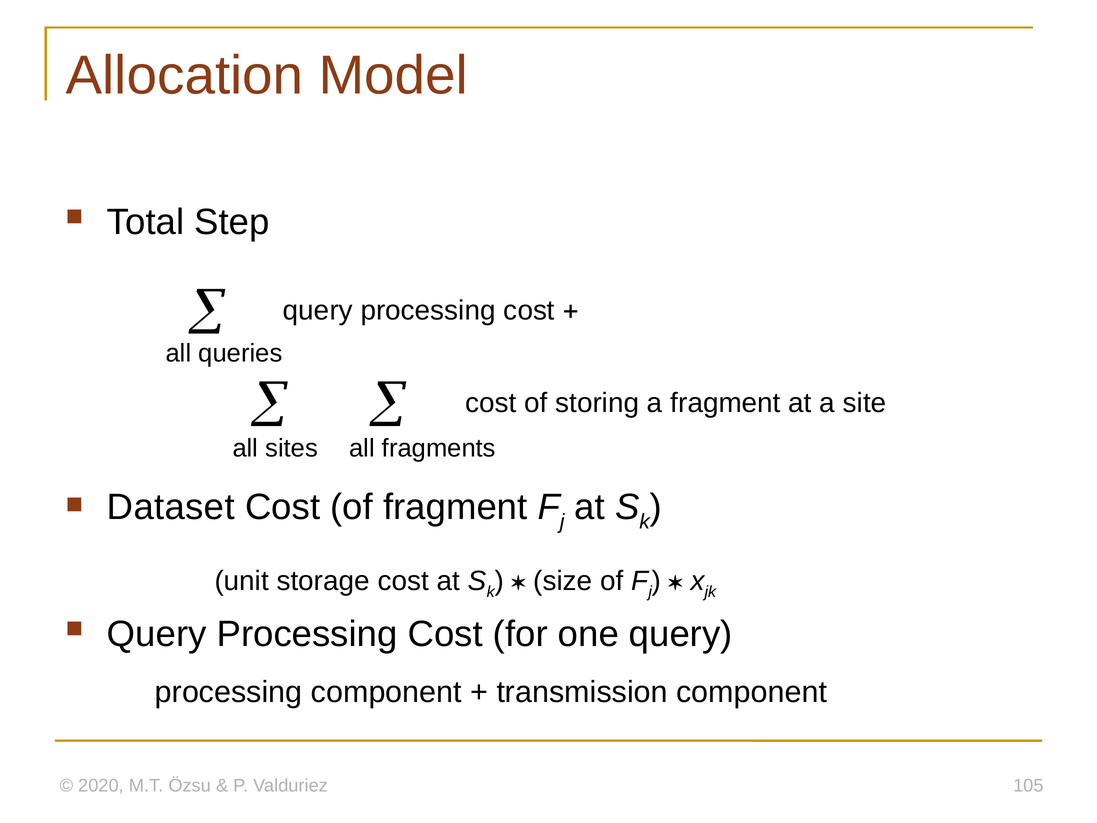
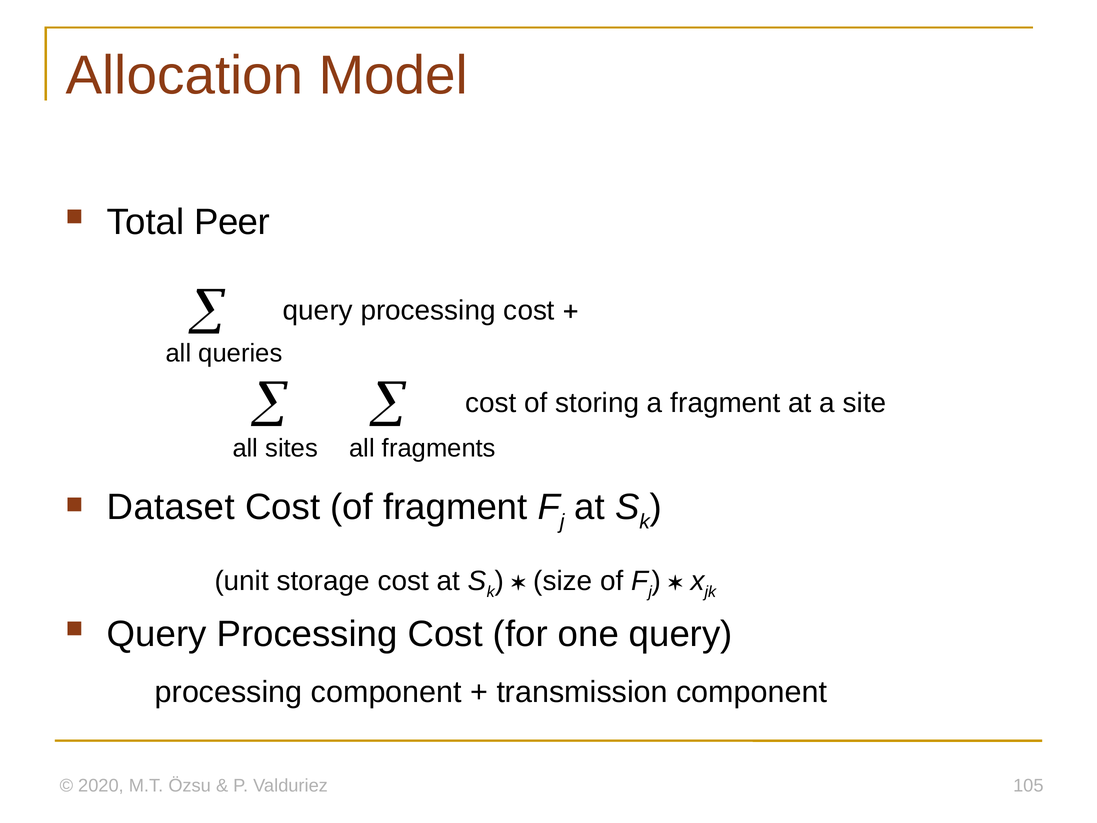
Step: Step -> Peer
